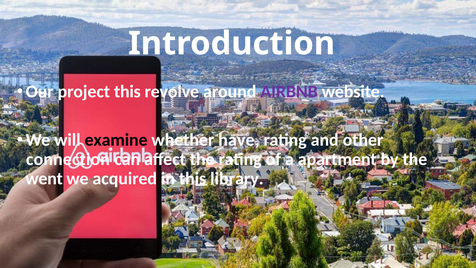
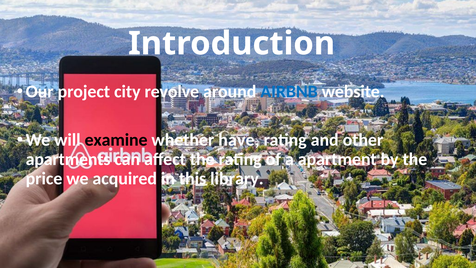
project this: this -> city
AIRBNB colour: purple -> blue
connection: connection -> apartments
went: went -> price
